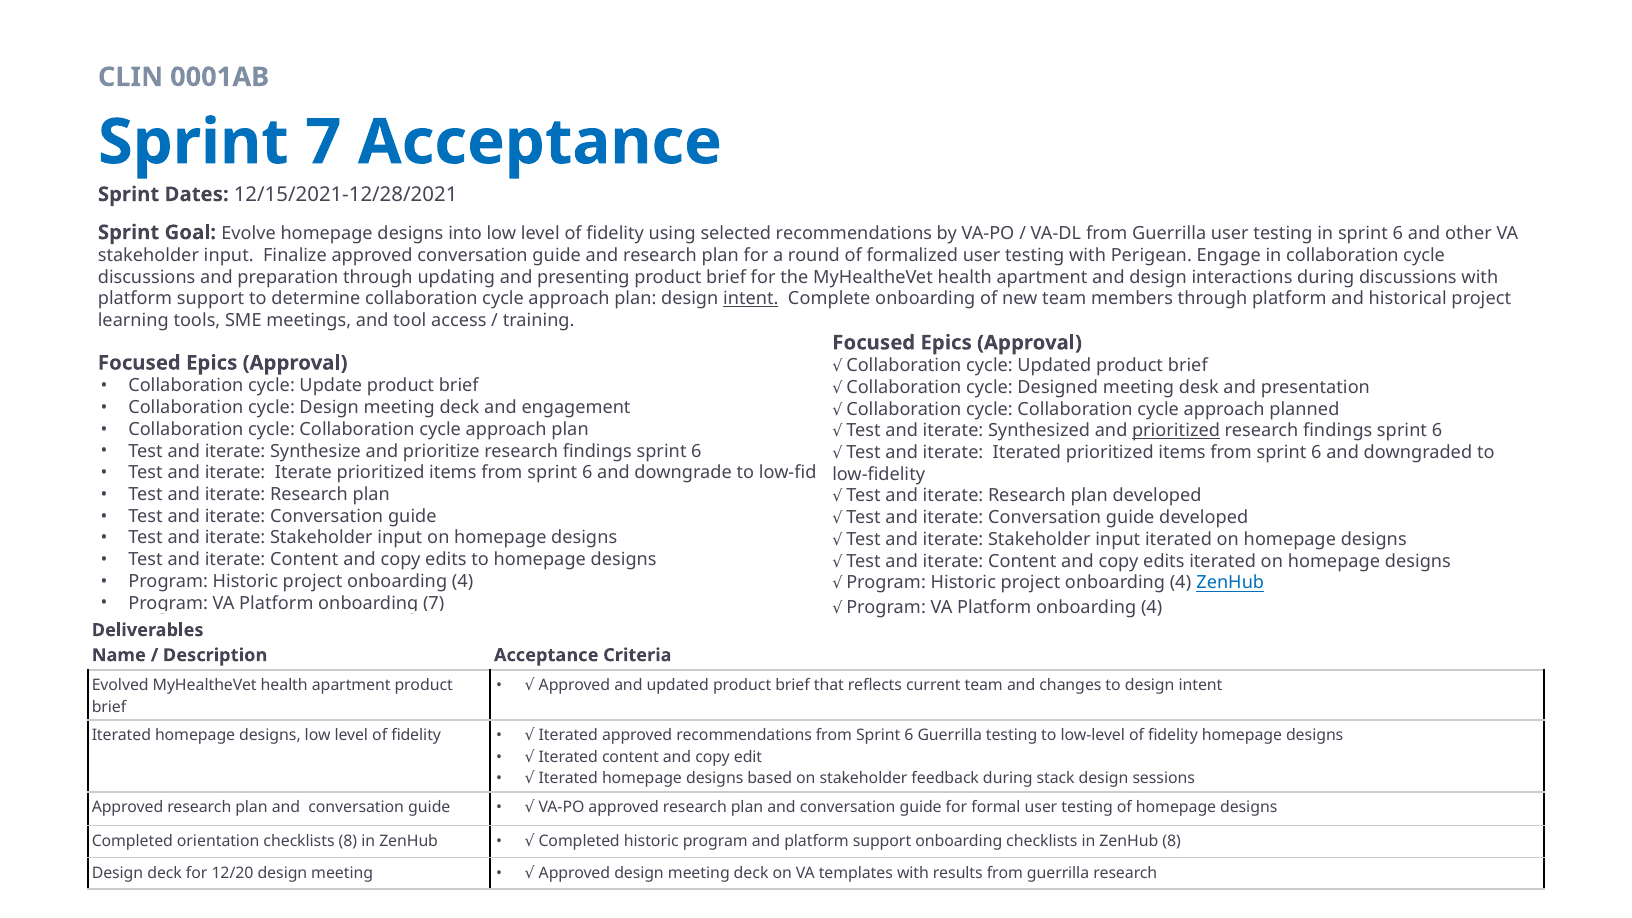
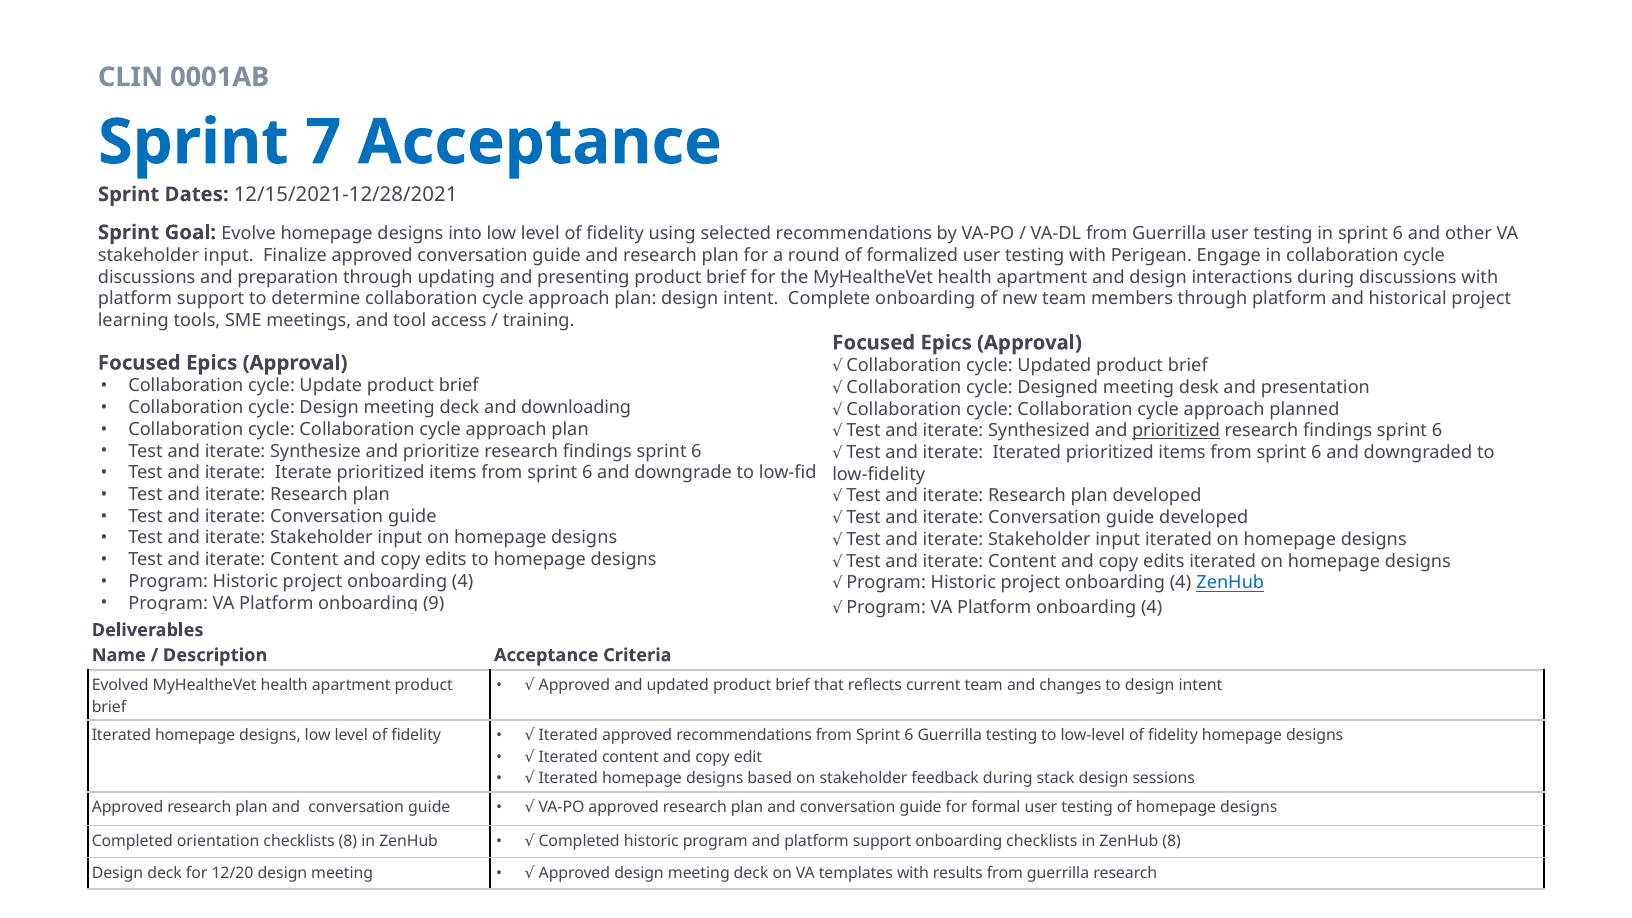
intent at (751, 299) underline: present -> none
engagement: engagement -> downloading
onboarding 7: 7 -> 9
